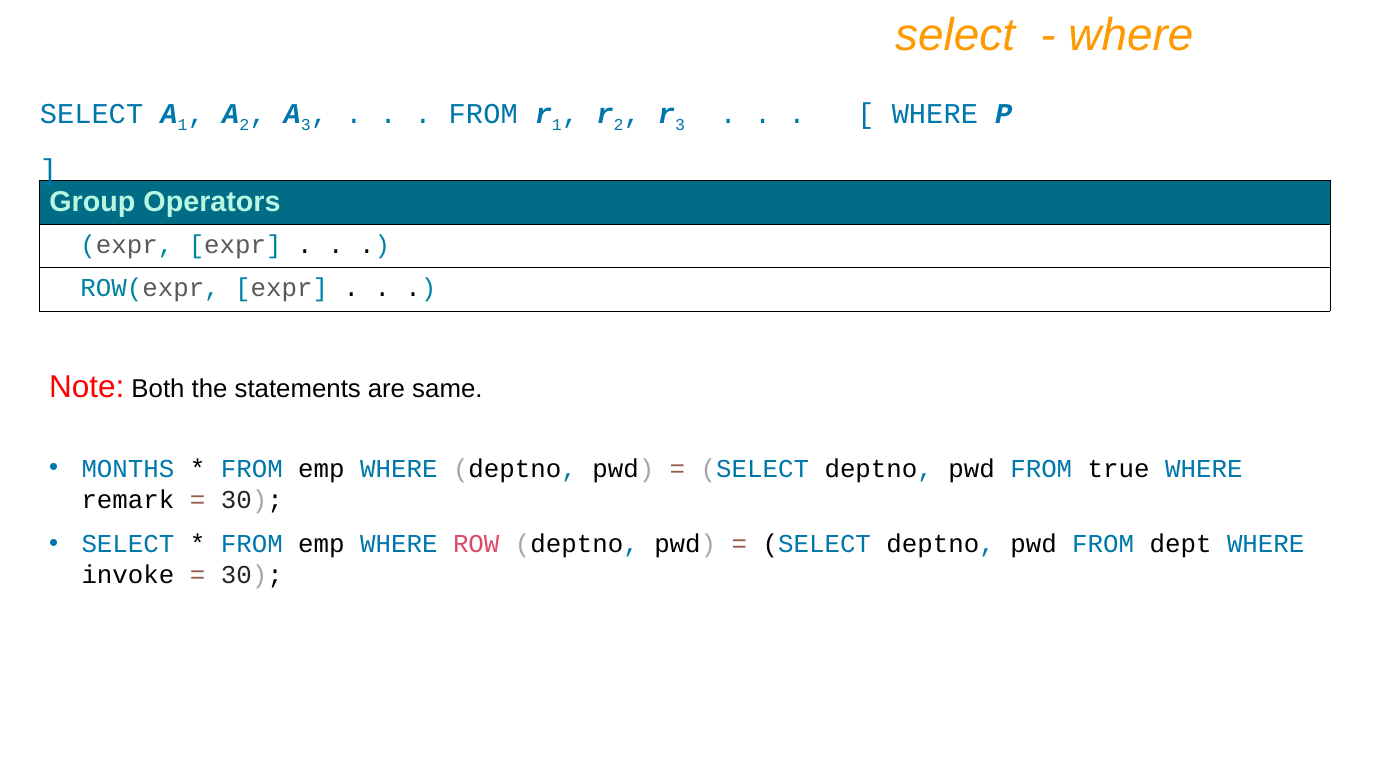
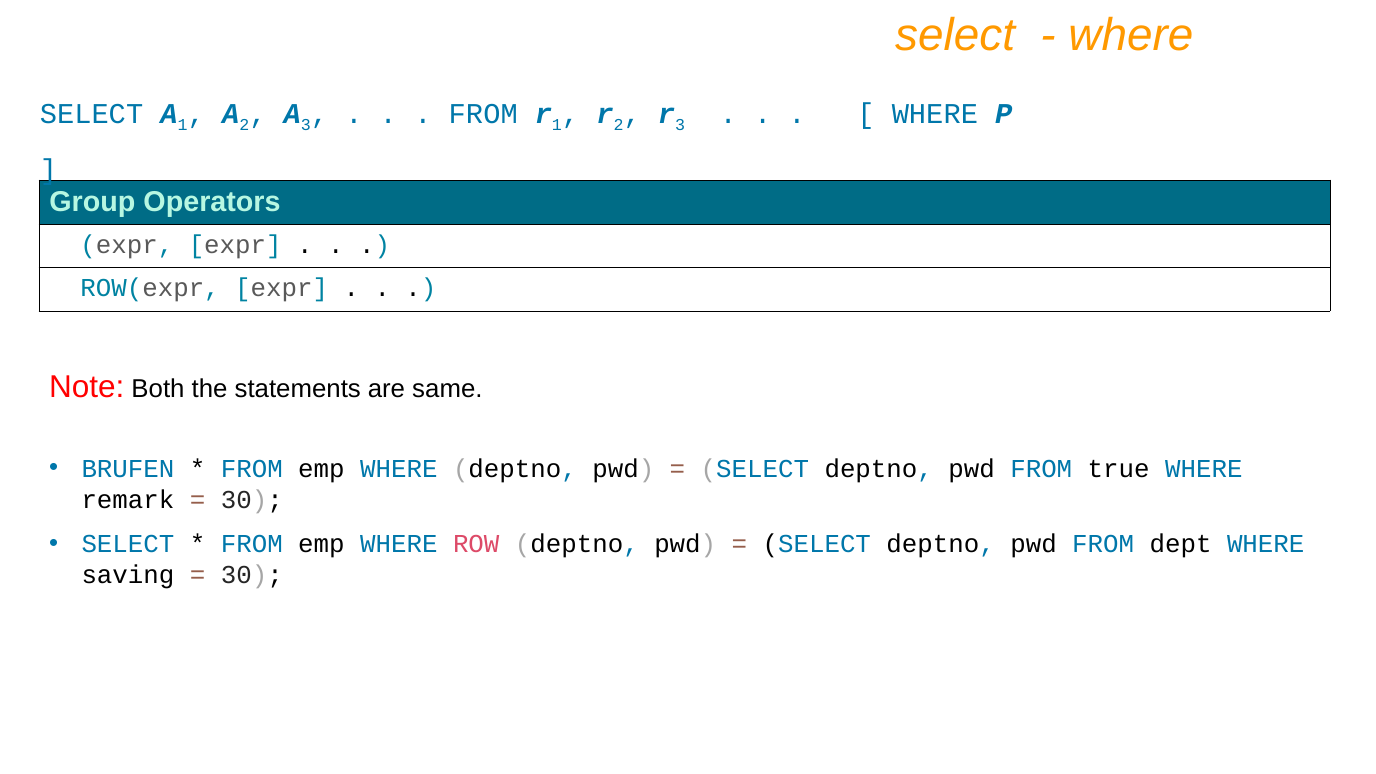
MONTHS: MONTHS -> BRUFEN
invoke: invoke -> saving
